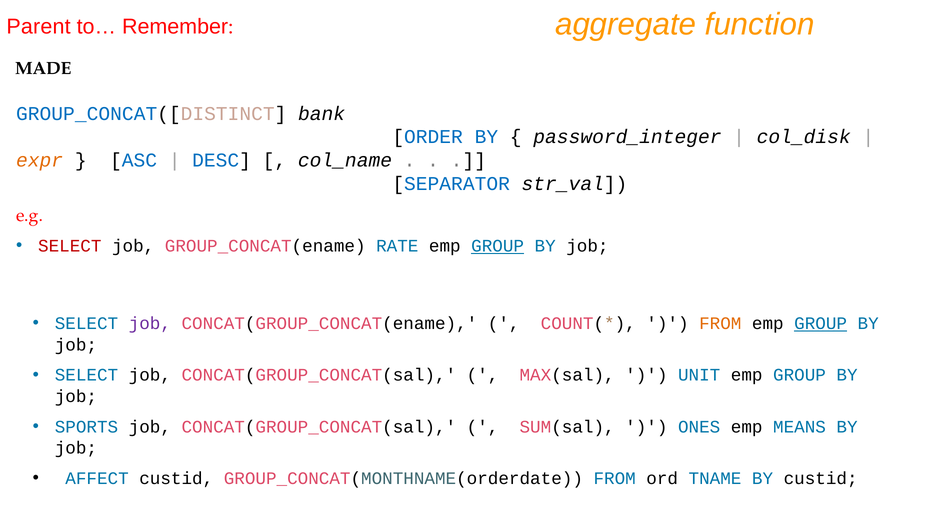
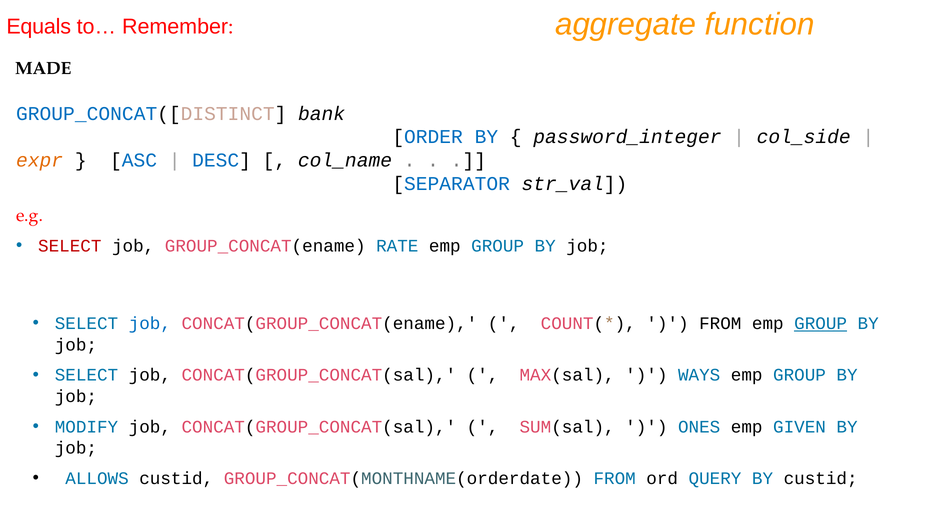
Parent: Parent -> Equals
col_disk: col_disk -> col_side
GROUP at (498, 246) underline: present -> none
job at (150, 324) colour: purple -> blue
FROM at (720, 324) colour: orange -> black
UNIT: UNIT -> WAYS
SPORTS: SPORTS -> MODIFY
MEANS: MEANS -> GIVEN
AFFECT: AFFECT -> ALLOWS
TNAME: TNAME -> QUERY
